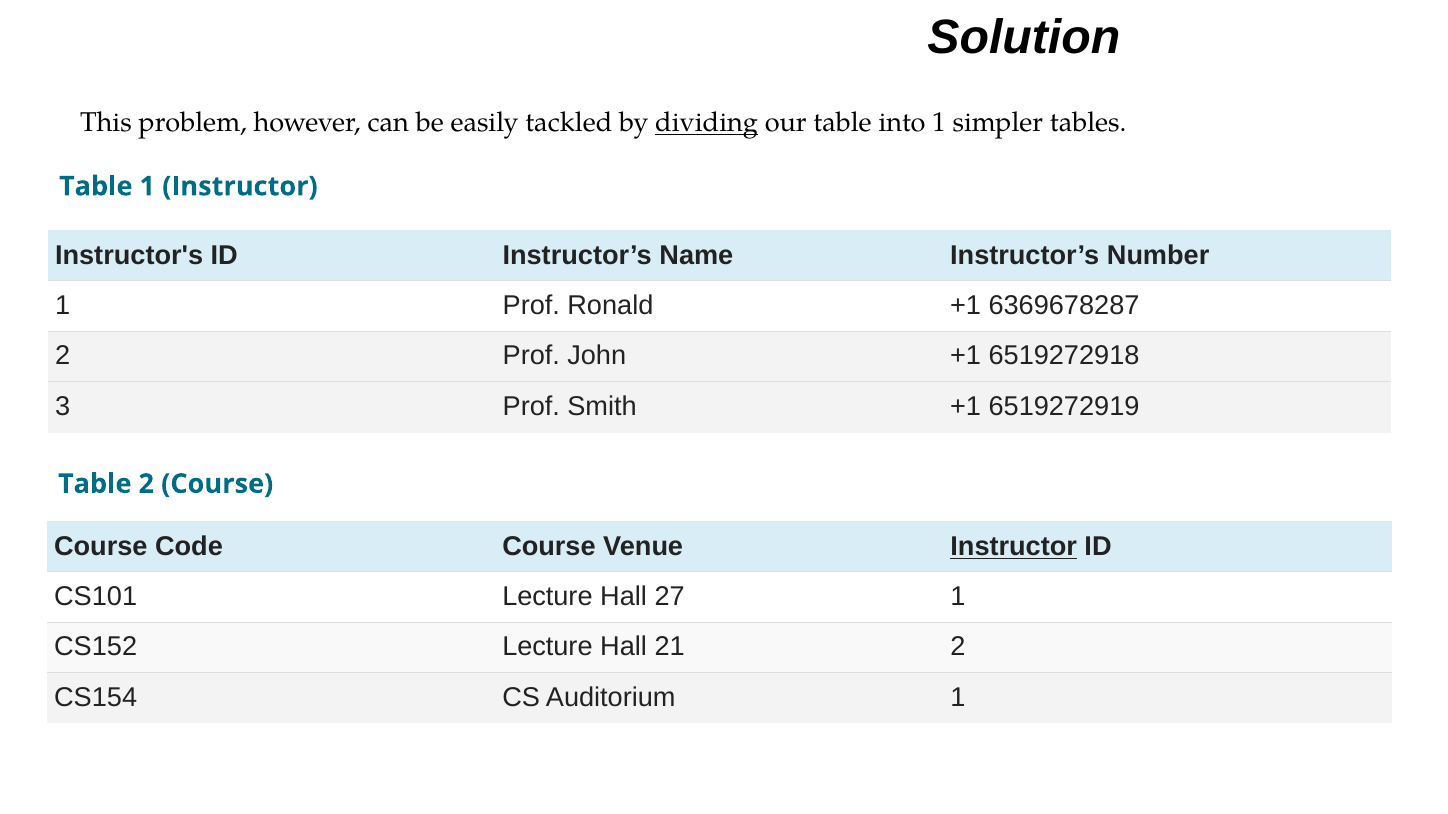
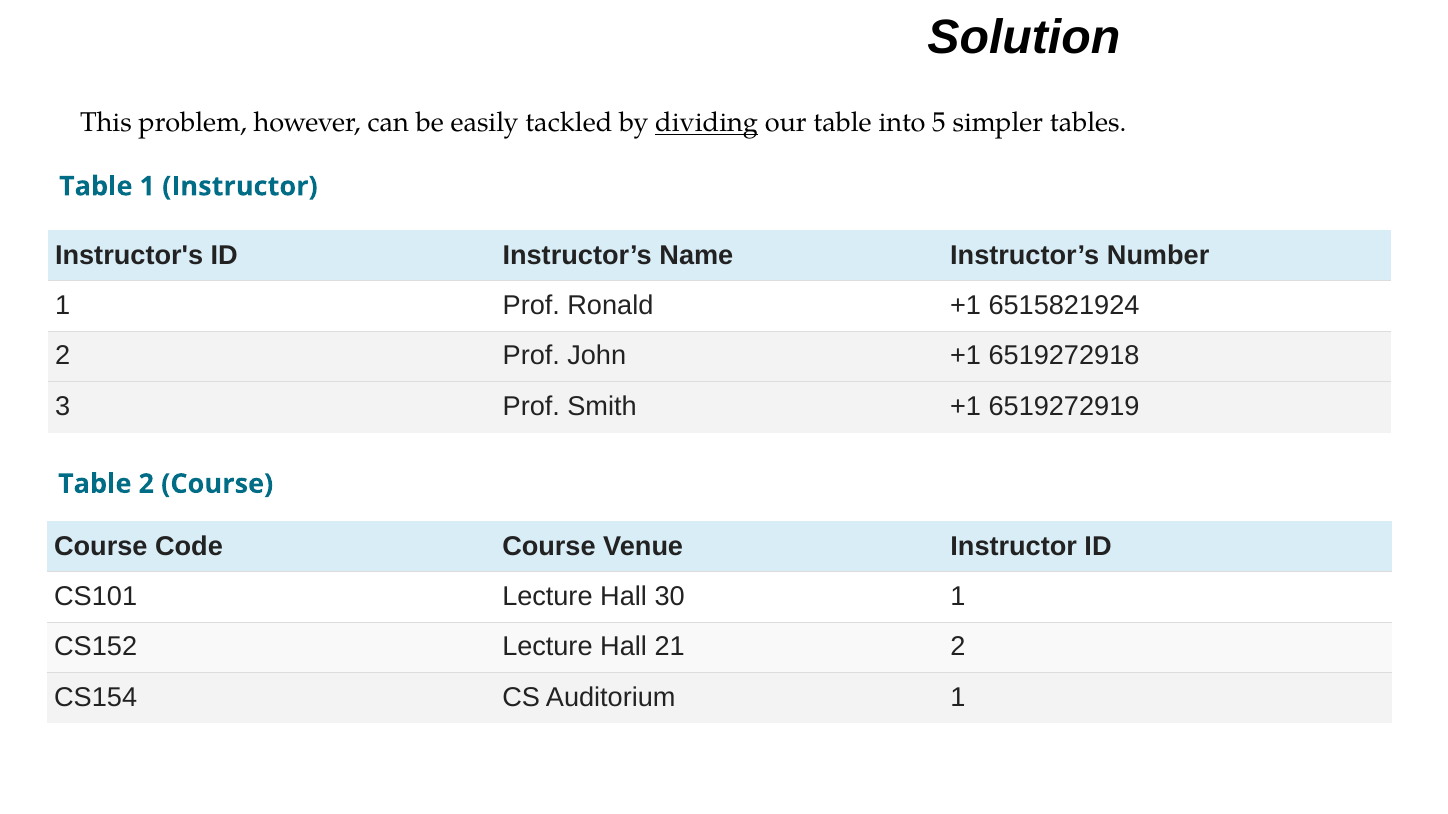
into 1: 1 -> 5
6369678287: 6369678287 -> 6515821924
Instructor at (1014, 547) underline: present -> none
27: 27 -> 30
